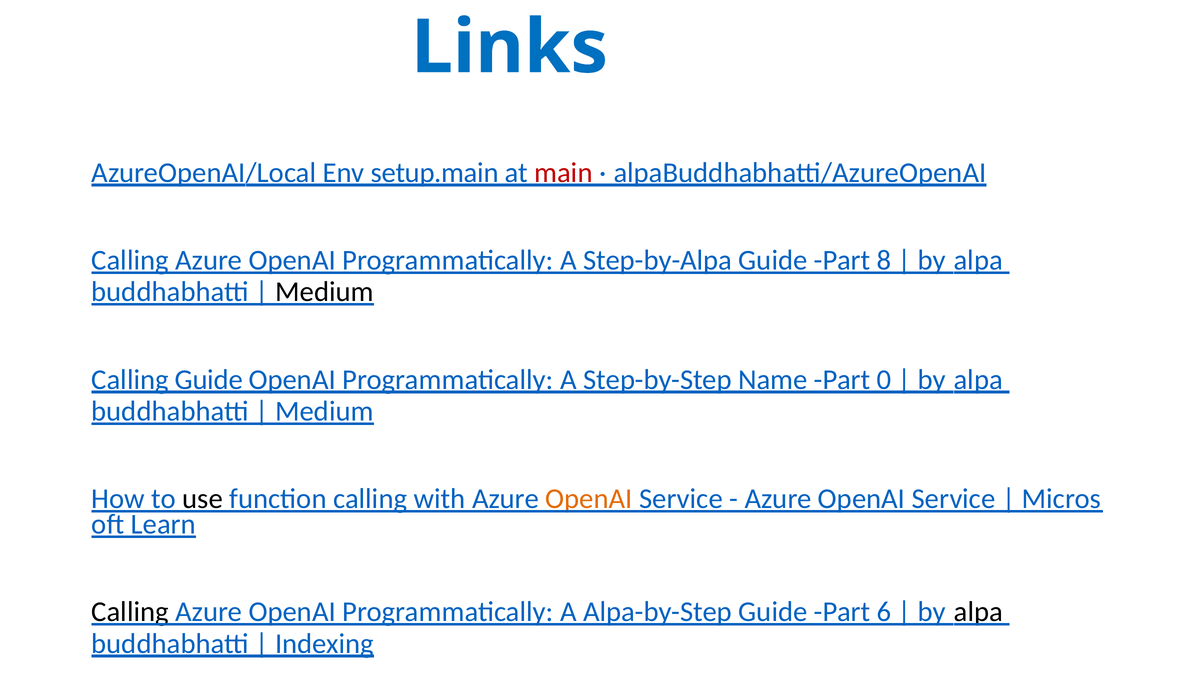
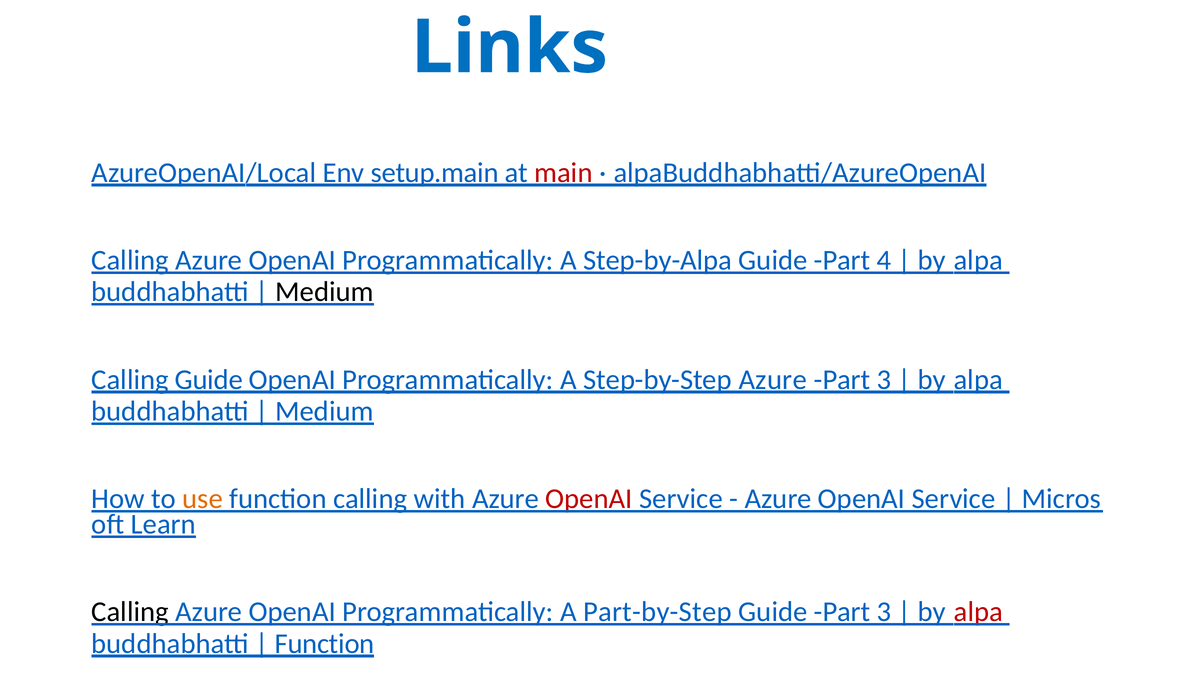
8: 8 -> 4
Step-by-Step Name: Name -> Azure
0 at (884, 380): 0 -> 3
use colour: black -> orange
OpenAI at (589, 499) colour: orange -> red
Alpa-by-Step: Alpa-by-Step -> Part-by-Step
Guide Part 6: 6 -> 3
alpa at (978, 612) colour: black -> red
Indexing at (325, 644): Indexing -> Function
